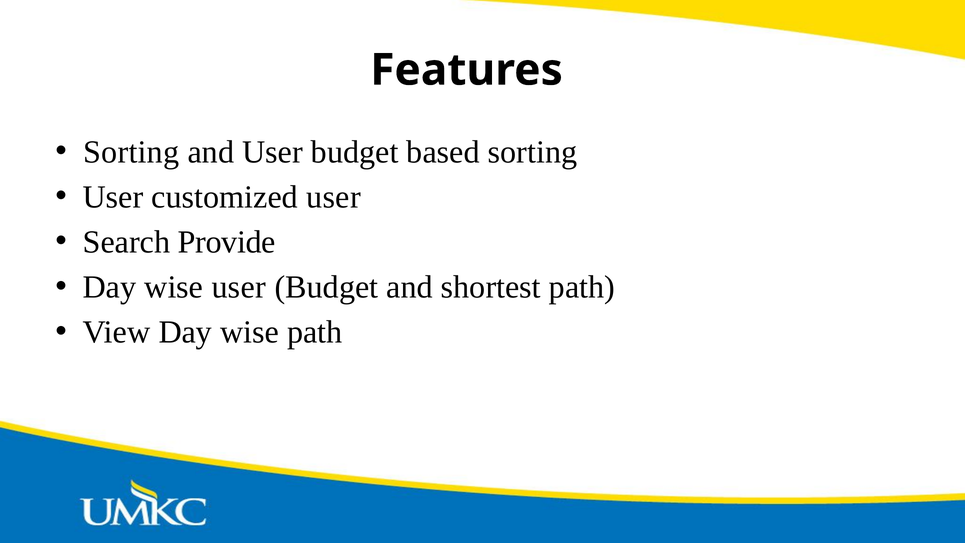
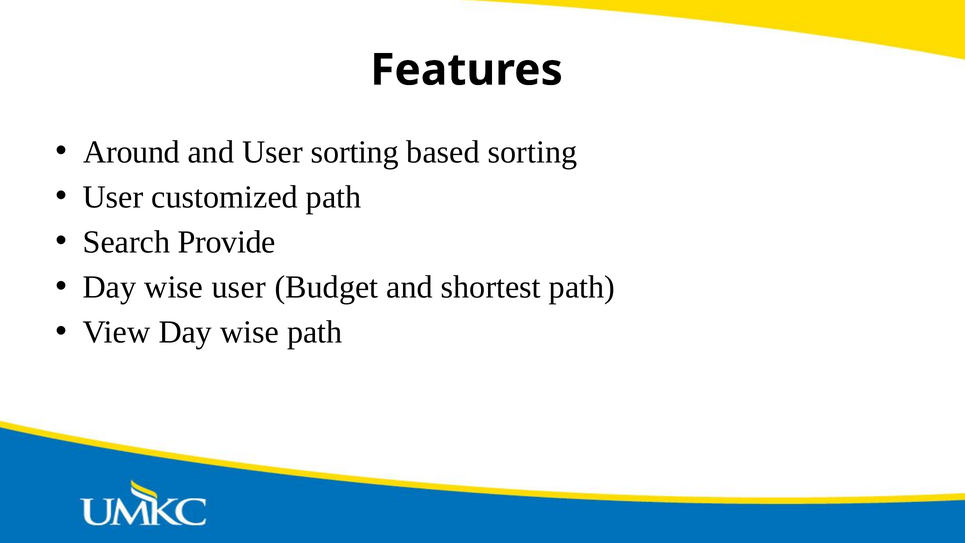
Sorting at (131, 152): Sorting -> Around
and User budget: budget -> sorting
customized user: user -> path
